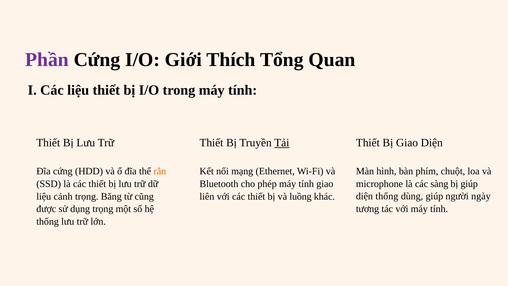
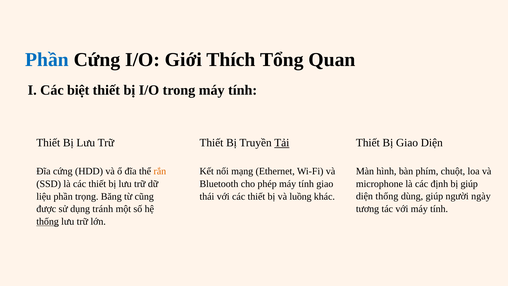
Phần at (47, 60) colour: purple -> blue
Các liệu: liệu -> biệt
sàng: sàng -> định
liệu cảnh: cảnh -> phần
liên: liên -> thái
dụng trọng: trọng -> tránh
thống at (48, 221) underline: none -> present
